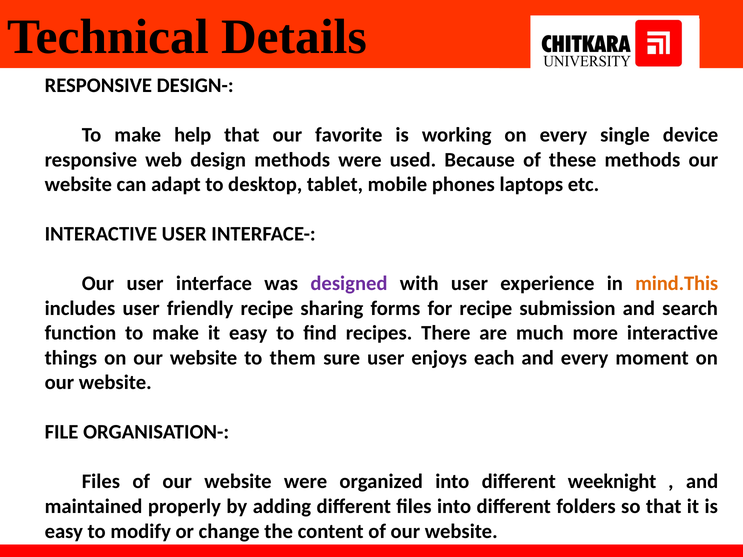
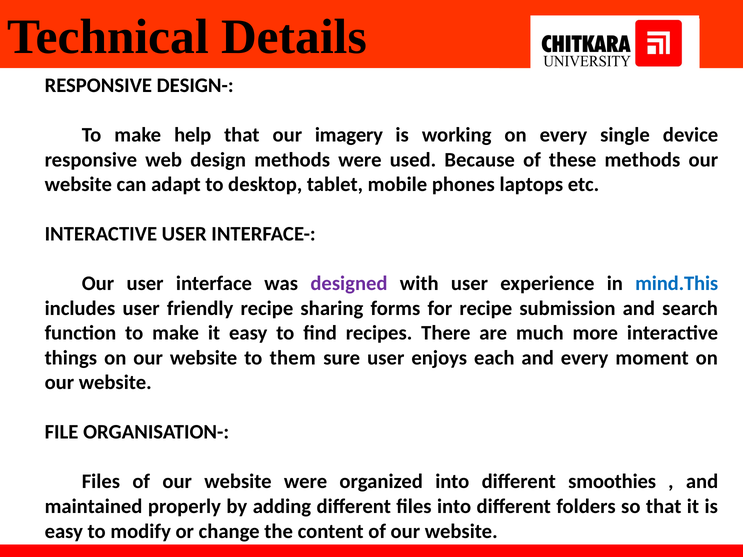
favorite: favorite -> imagery
mind.This colour: orange -> blue
weeknight: weeknight -> smoothies
